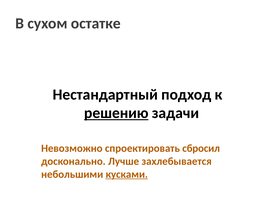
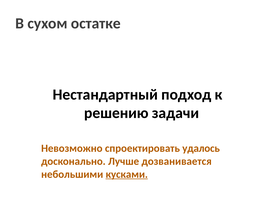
решению underline: present -> none
сбросил: сбросил -> удалось
захлебывается: захлебывается -> дозванивается
